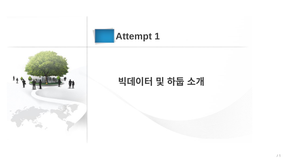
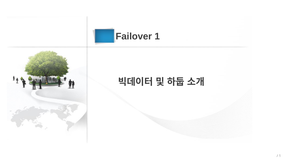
Attempt: Attempt -> Failover
